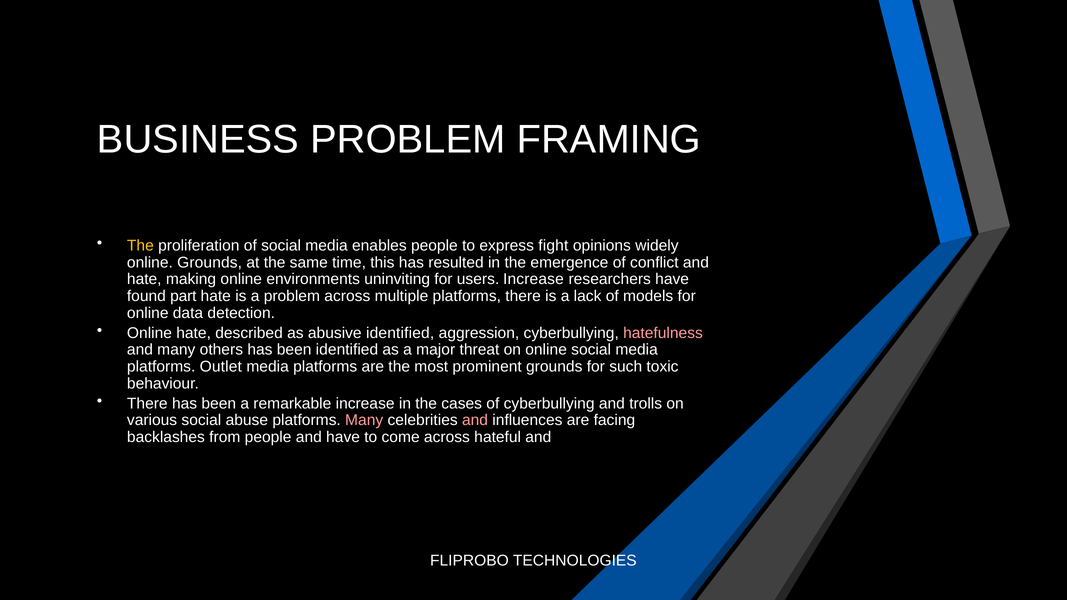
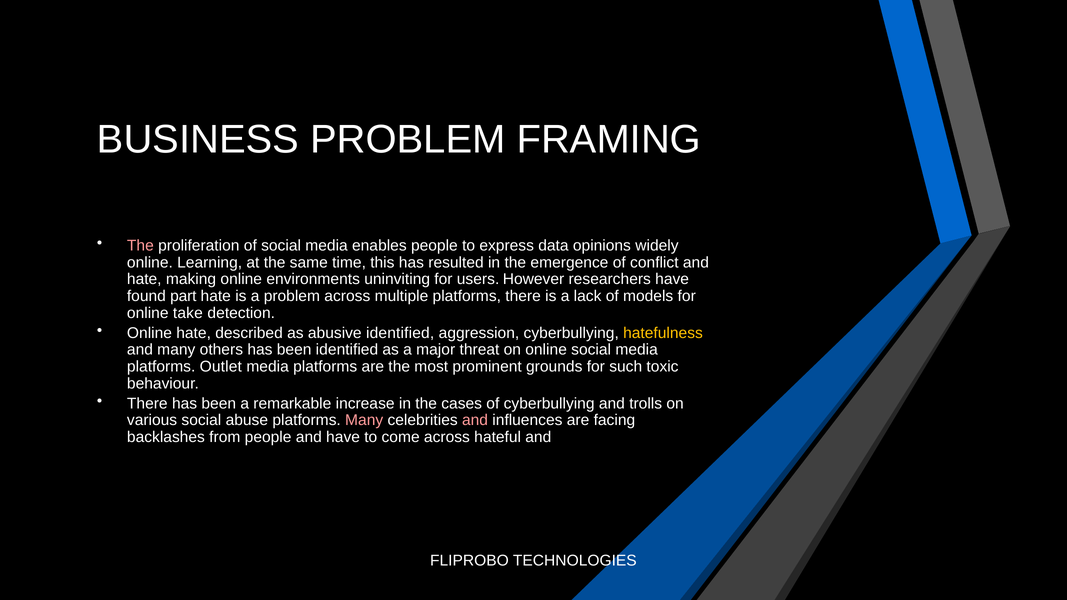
The at (140, 246) colour: yellow -> pink
fight: fight -> data
online Grounds: Grounds -> Learning
users Increase: Increase -> However
data: data -> take
hatefulness colour: pink -> yellow
